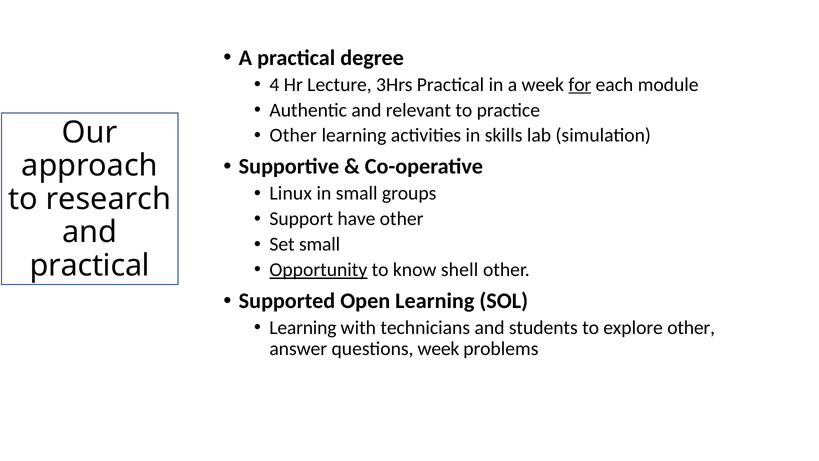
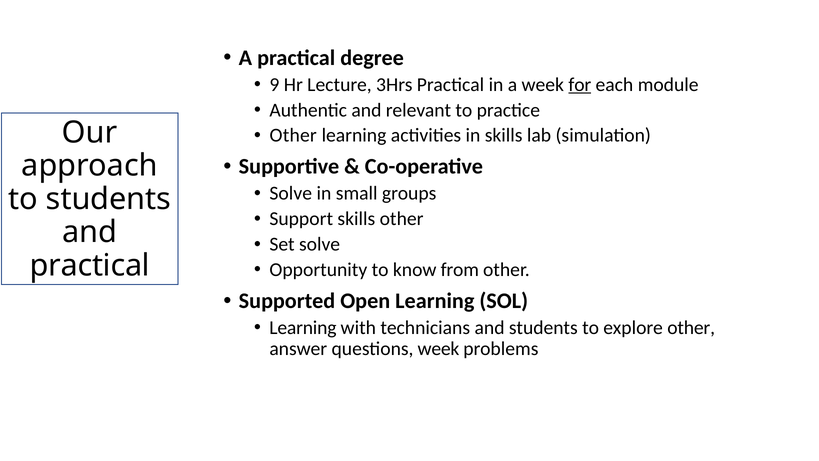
4: 4 -> 9
Linux at (291, 193): Linux -> Solve
to research: research -> students
Support have: have -> skills
Set small: small -> solve
Opportunity underline: present -> none
shell: shell -> from
